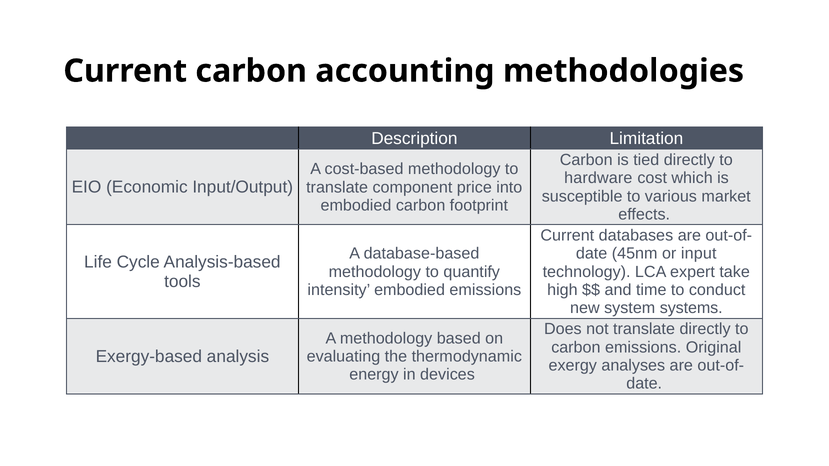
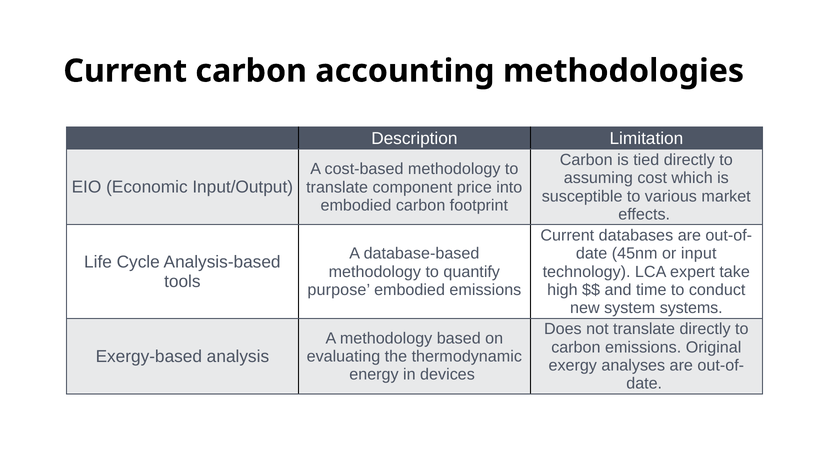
hardware: hardware -> assuming
intensity: intensity -> purpose
